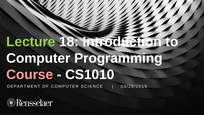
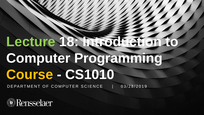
Course colour: pink -> yellow
